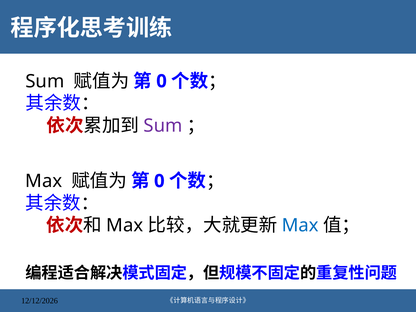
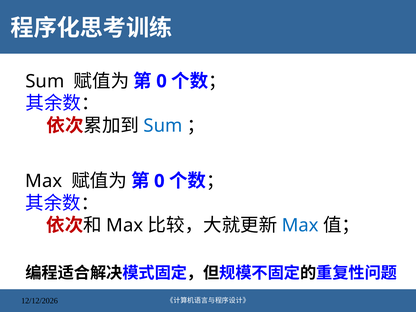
Sum at (163, 126) colour: purple -> blue
